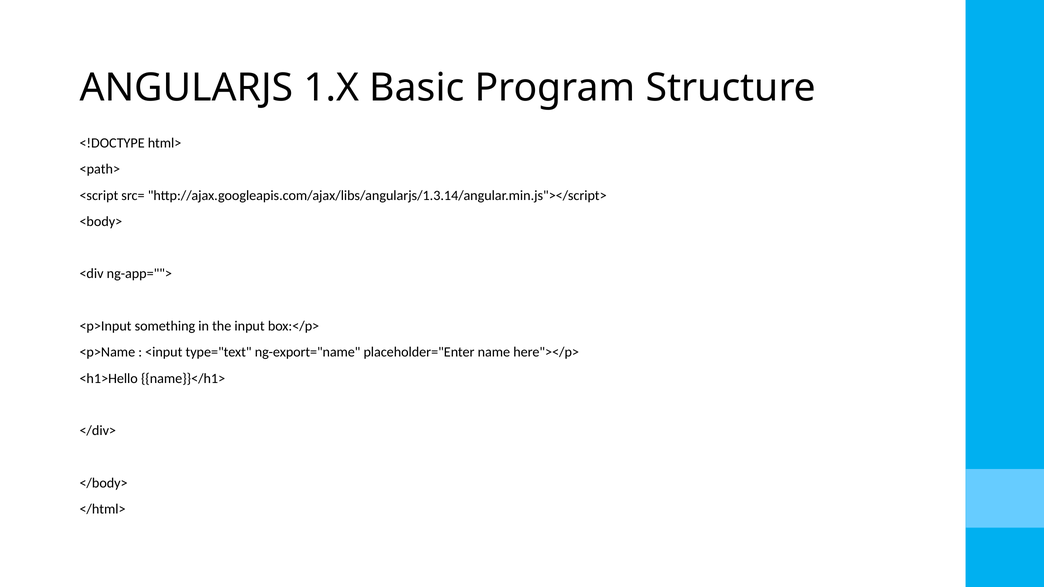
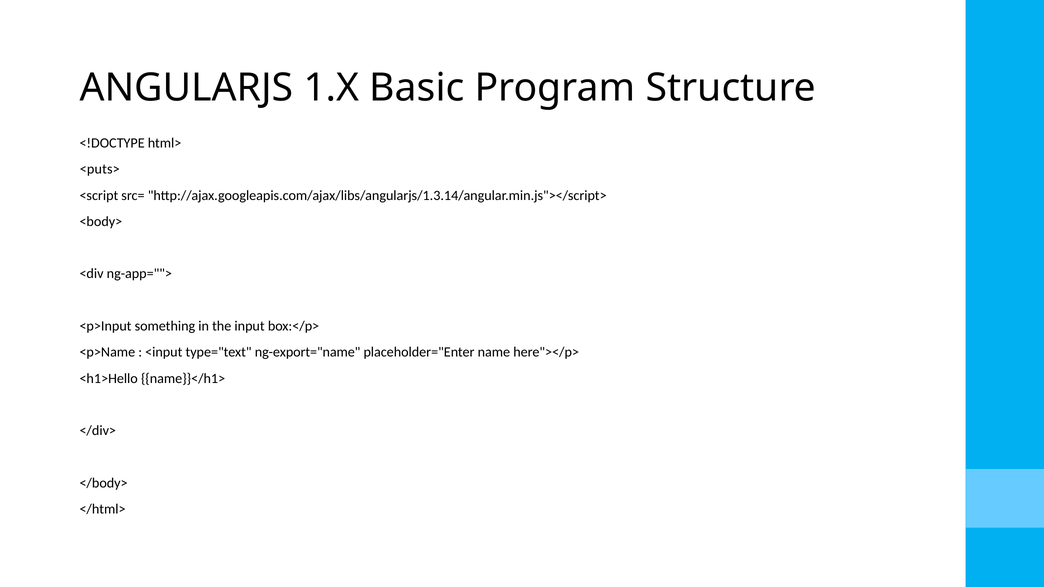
<path>: <path> -> <puts>
